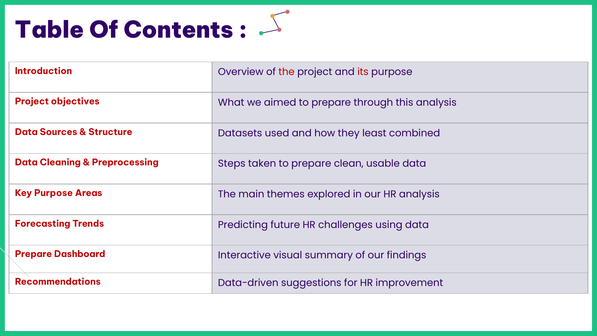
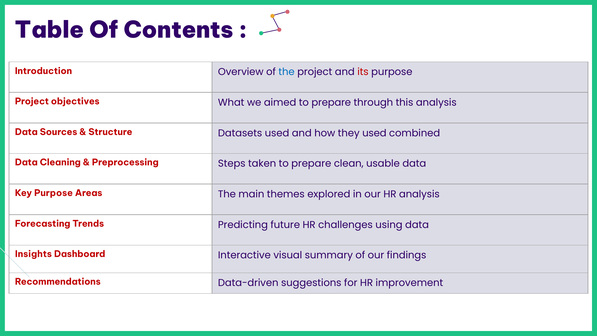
the at (287, 72) colour: red -> blue
they least: least -> used
Prepare at (34, 254): Prepare -> Insights
